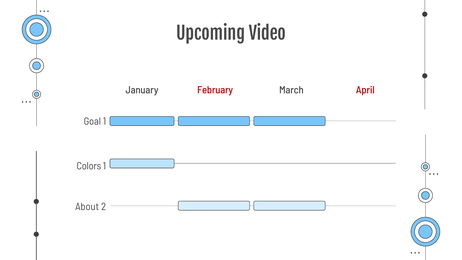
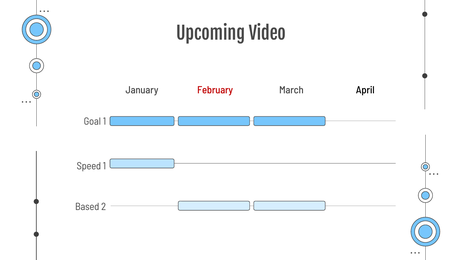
April colour: red -> black
Colors: Colors -> Speed
About: About -> Based
